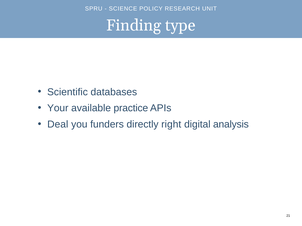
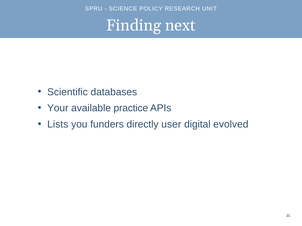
type: type -> next
Deal: Deal -> Lists
right: right -> user
analysis: analysis -> evolved
